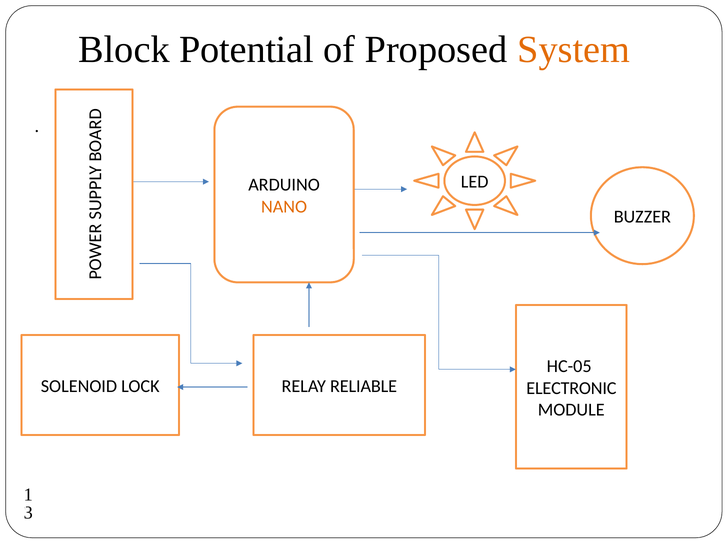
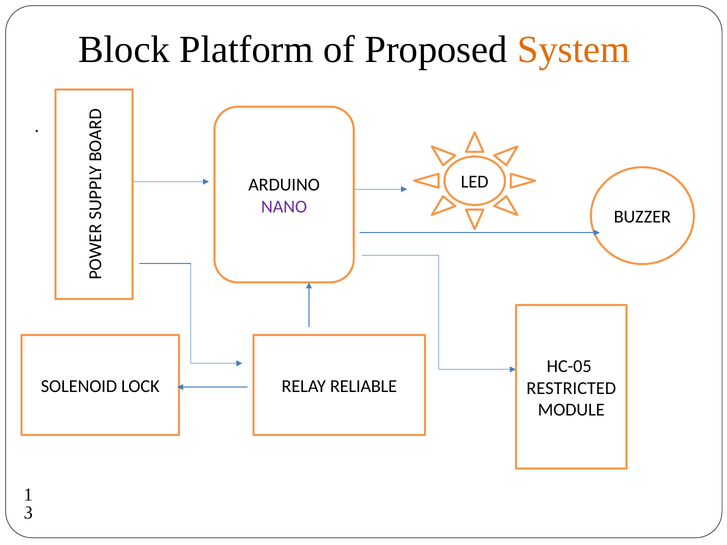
Potential: Potential -> Platform
NANO colour: orange -> purple
ELECTRONIC: ELECTRONIC -> RESTRICTED
